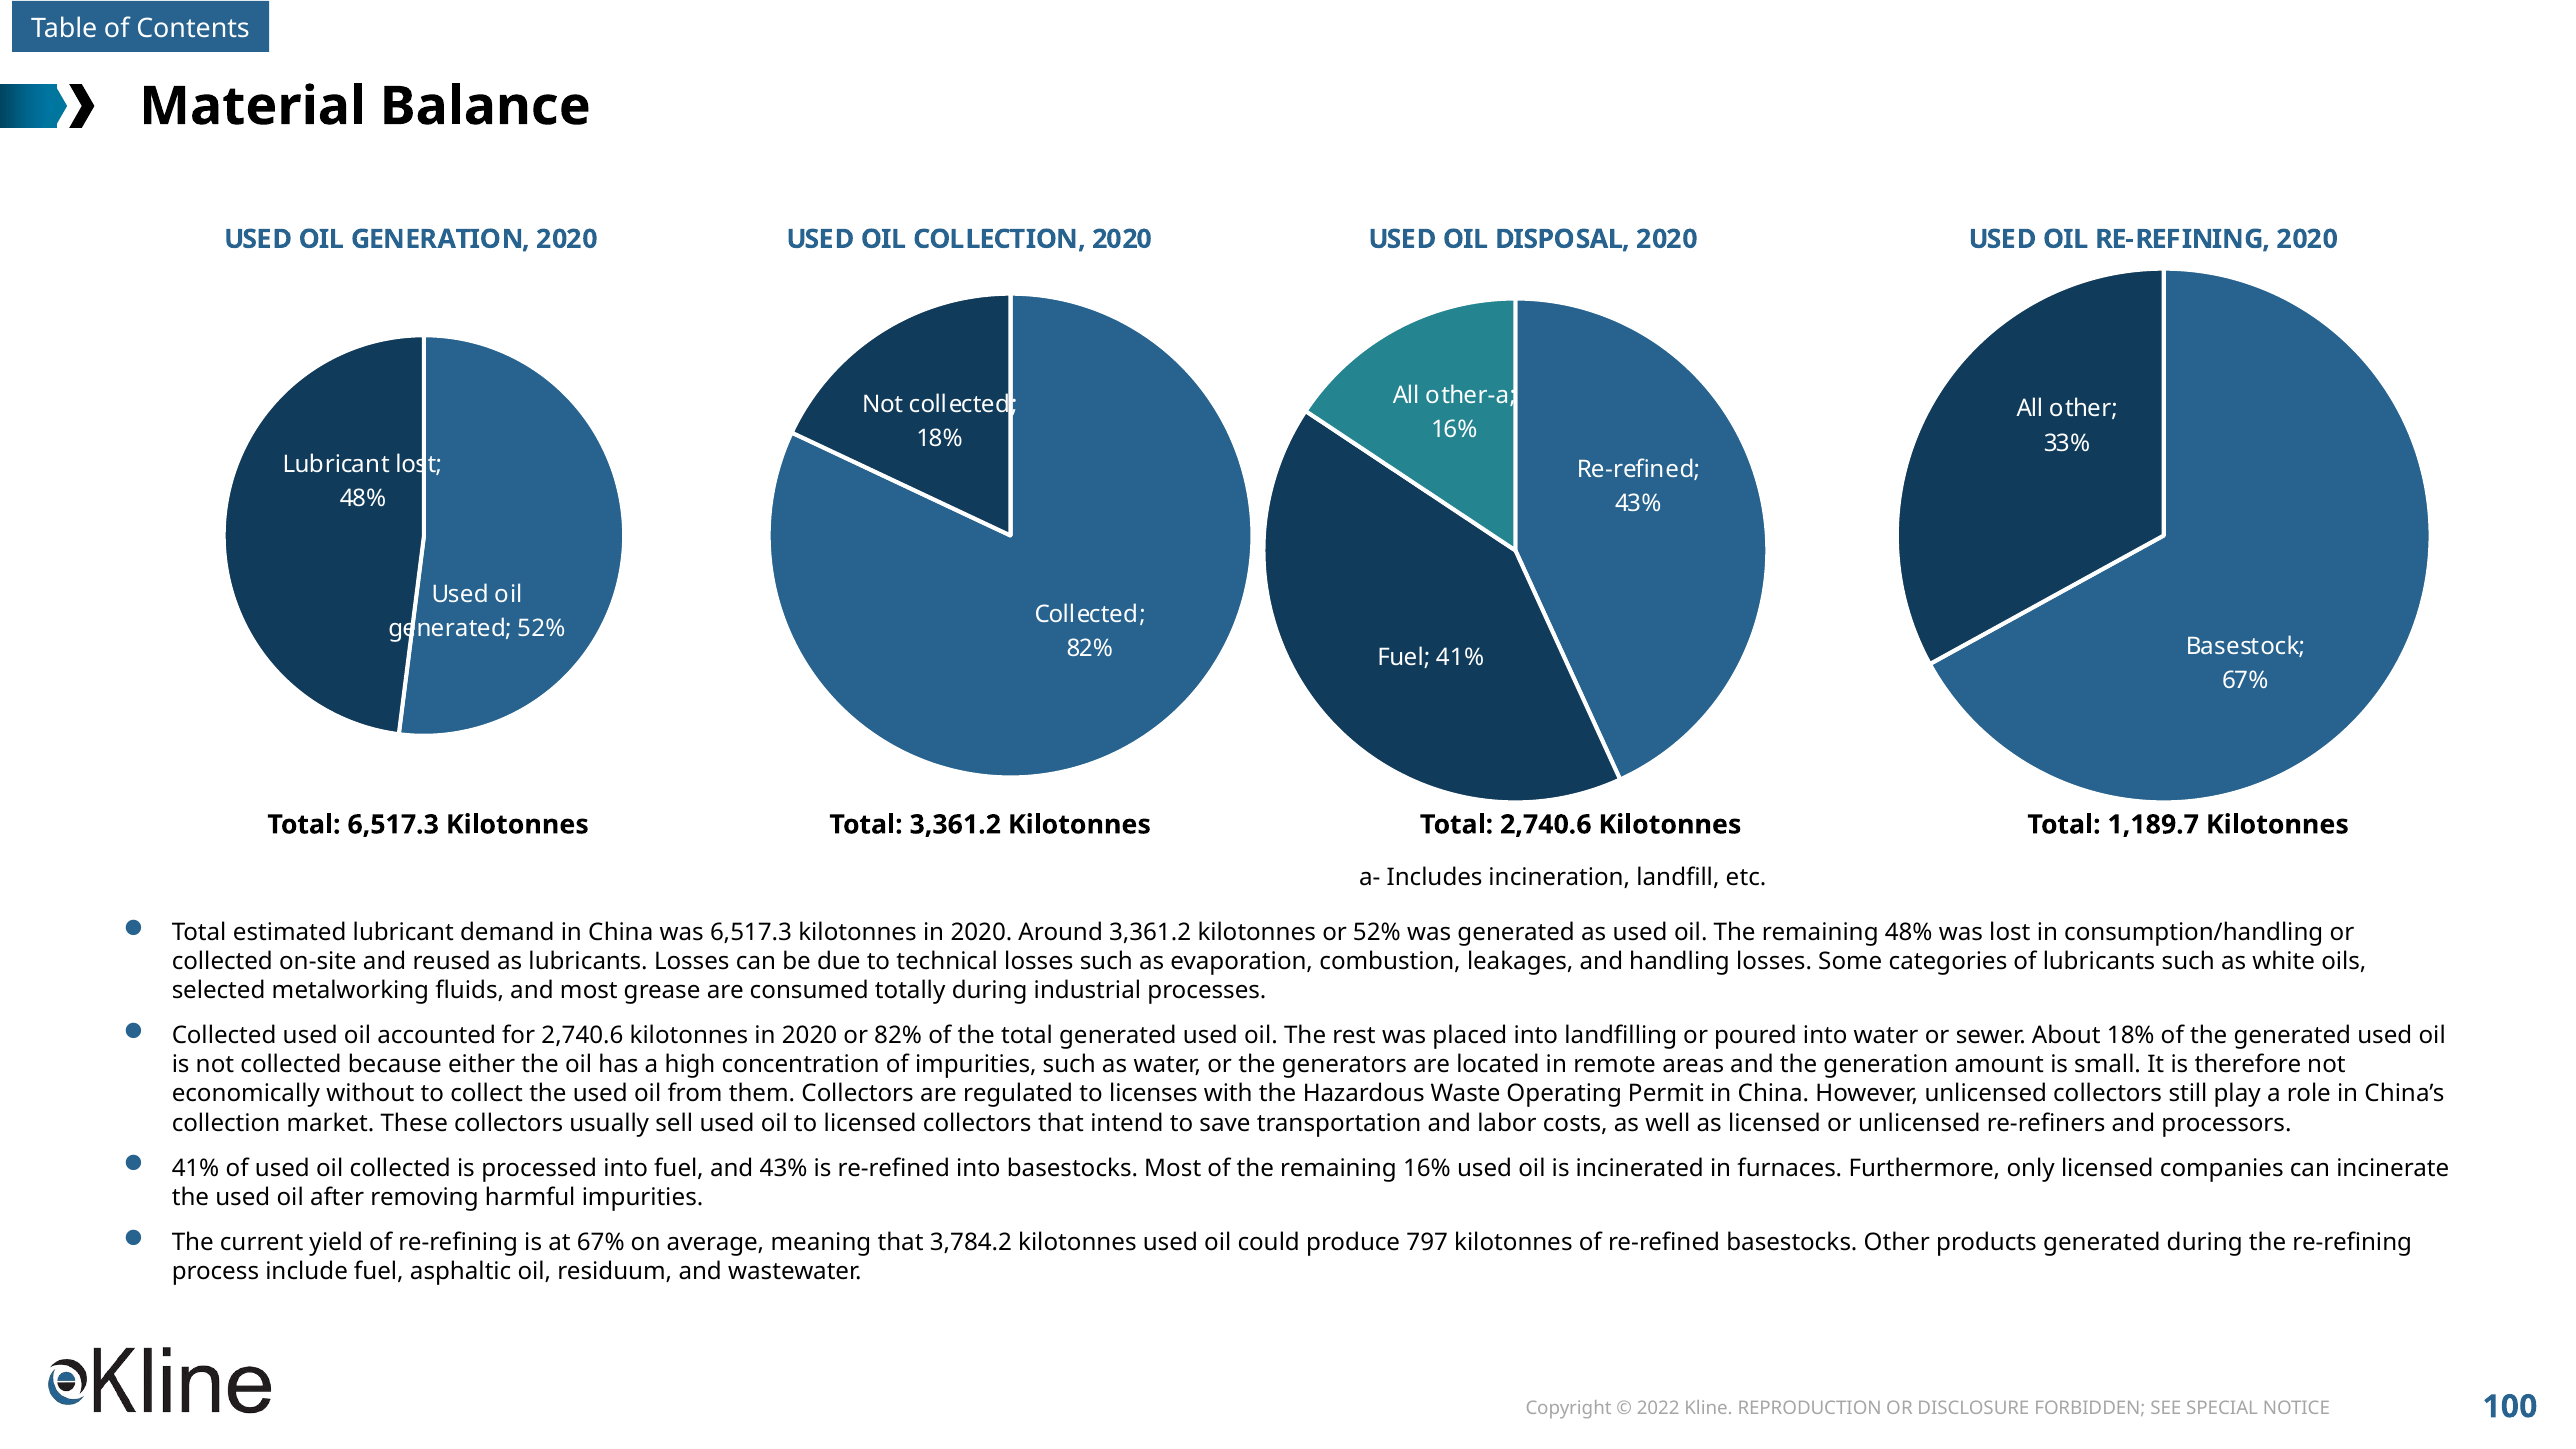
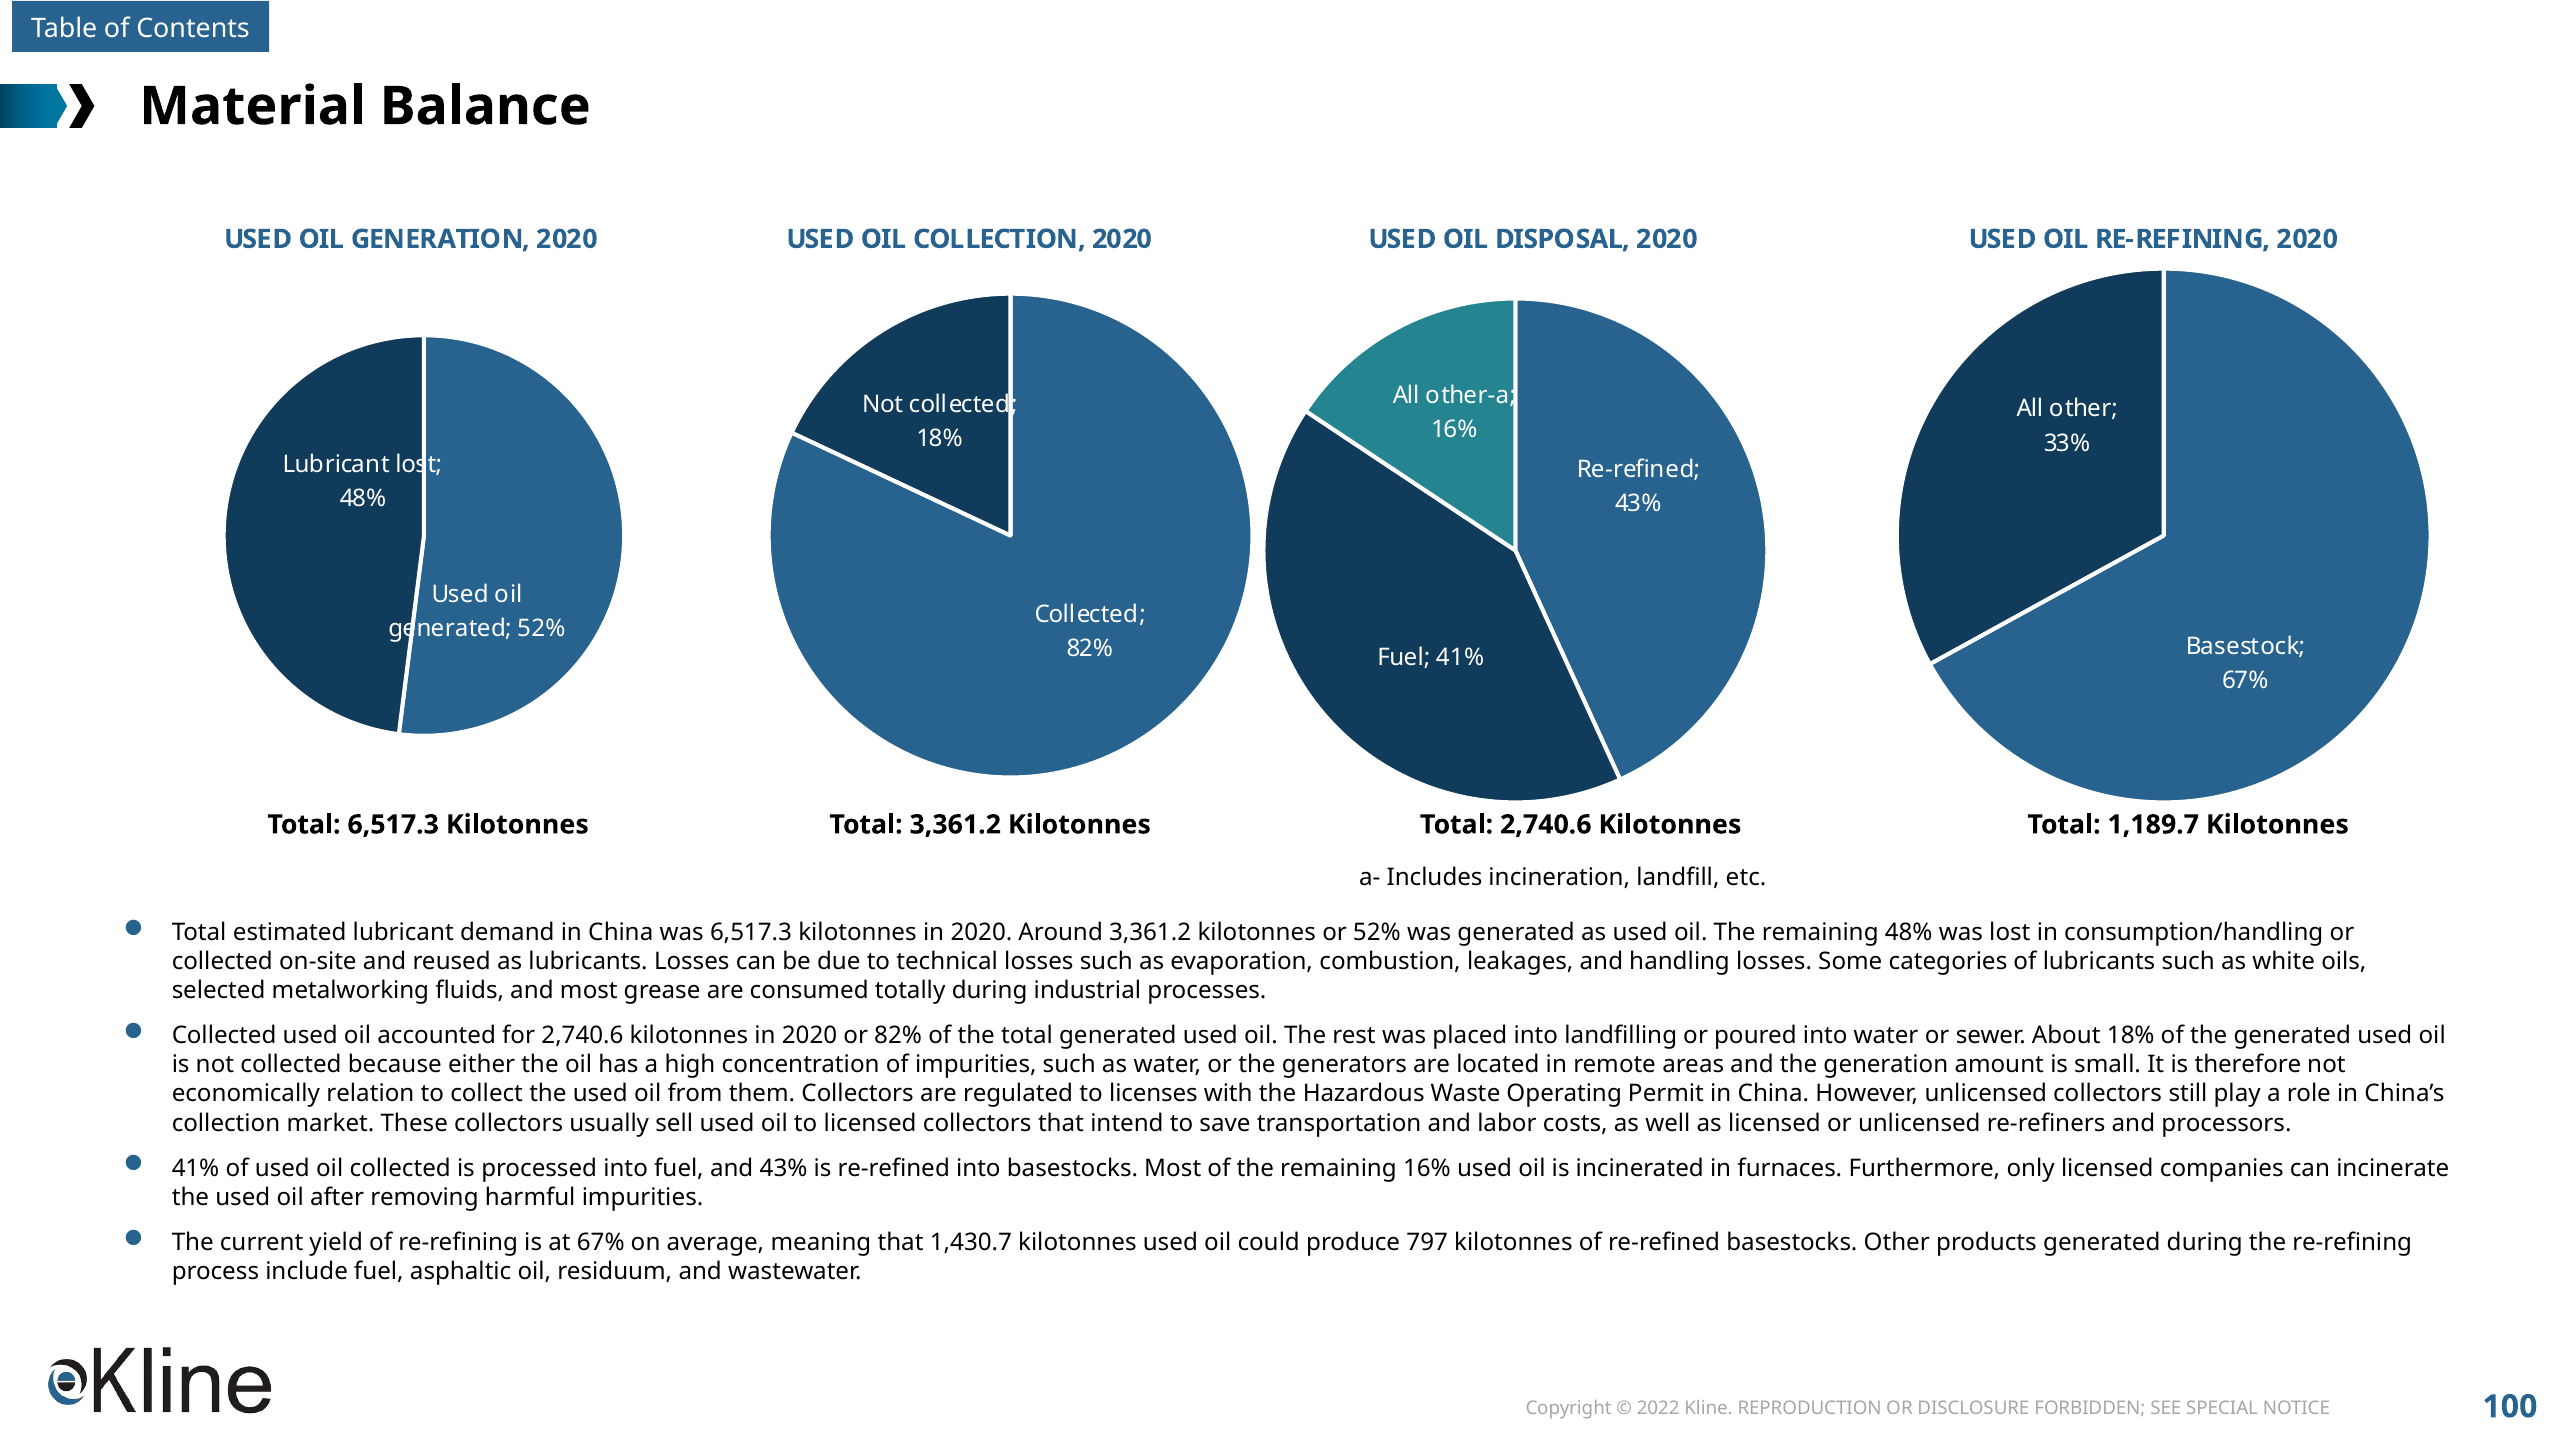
without: without -> relation
3,784.2: 3,784.2 -> 1,430.7
